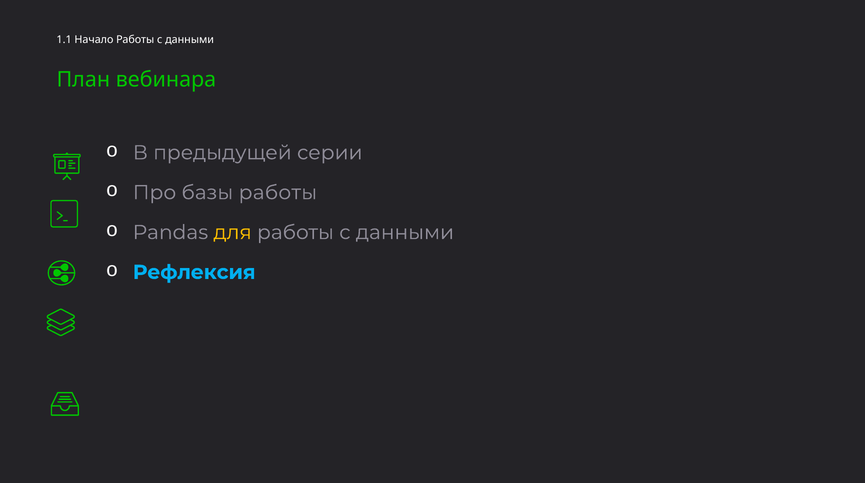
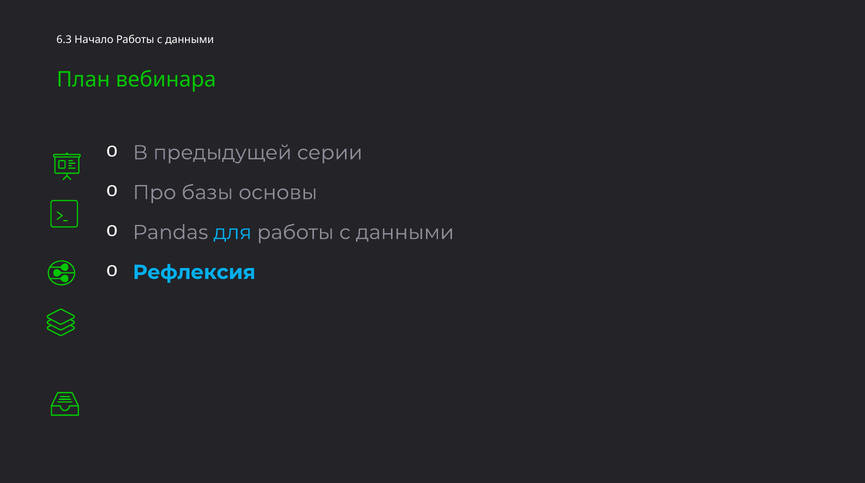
1.1: 1.1 -> 6.3
базы работы: работы -> основы
для colour: yellow -> light blue
